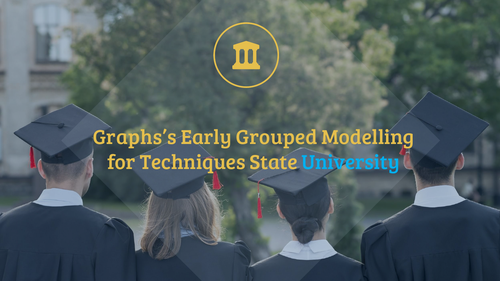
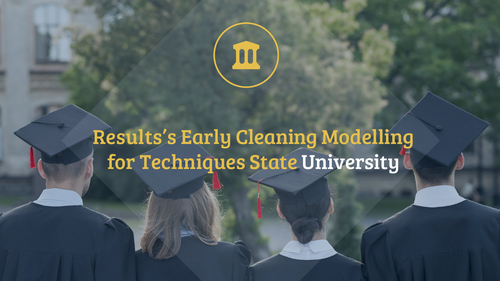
Graphs’s: Graphs’s -> Results’s
Grouped: Grouped -> Cleaning
University colour: light blue -> white
